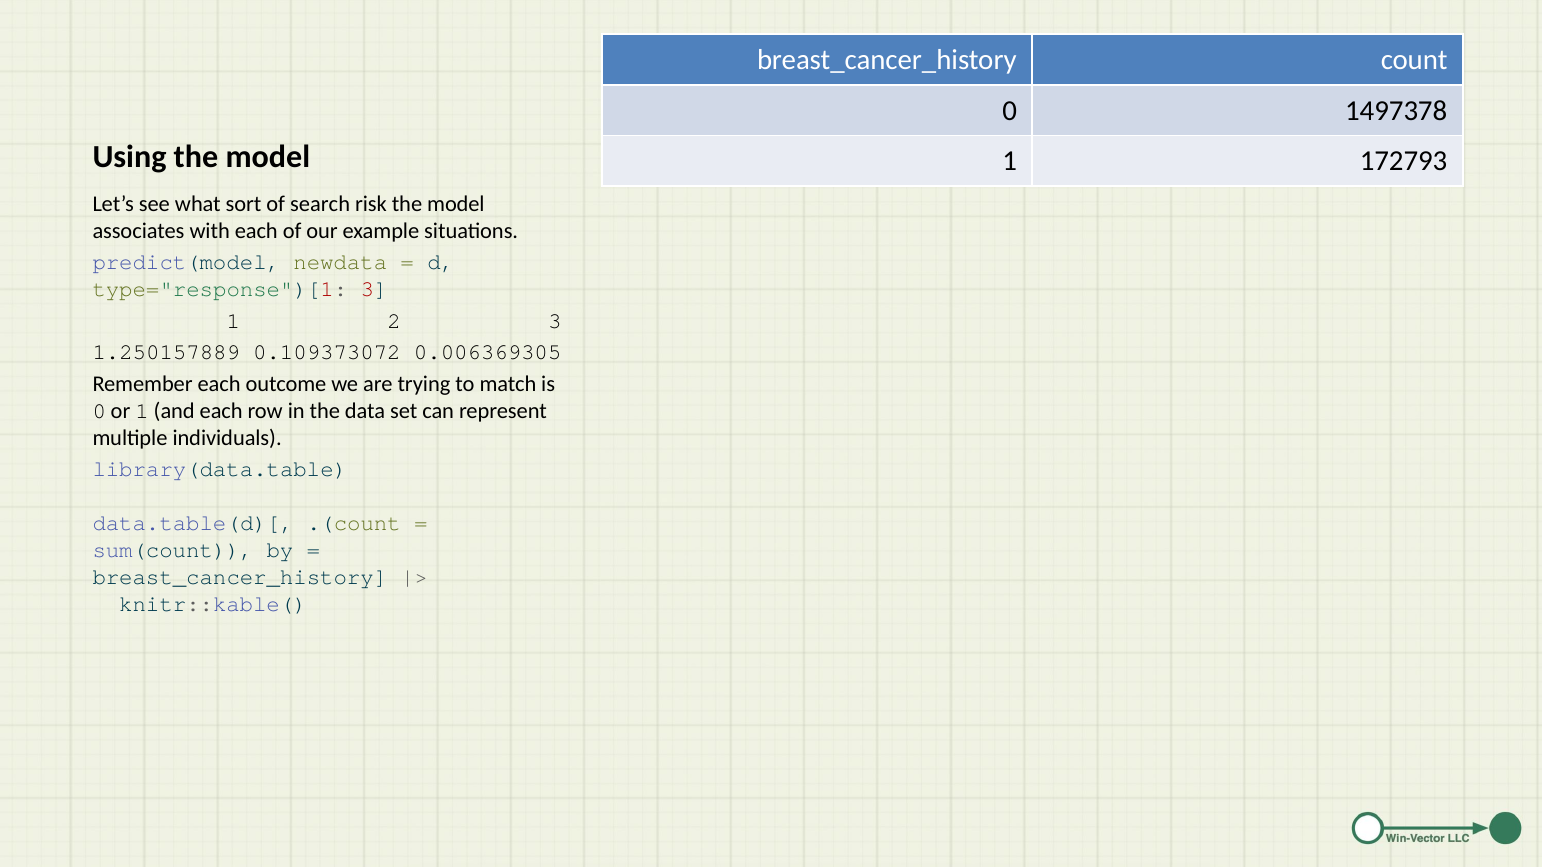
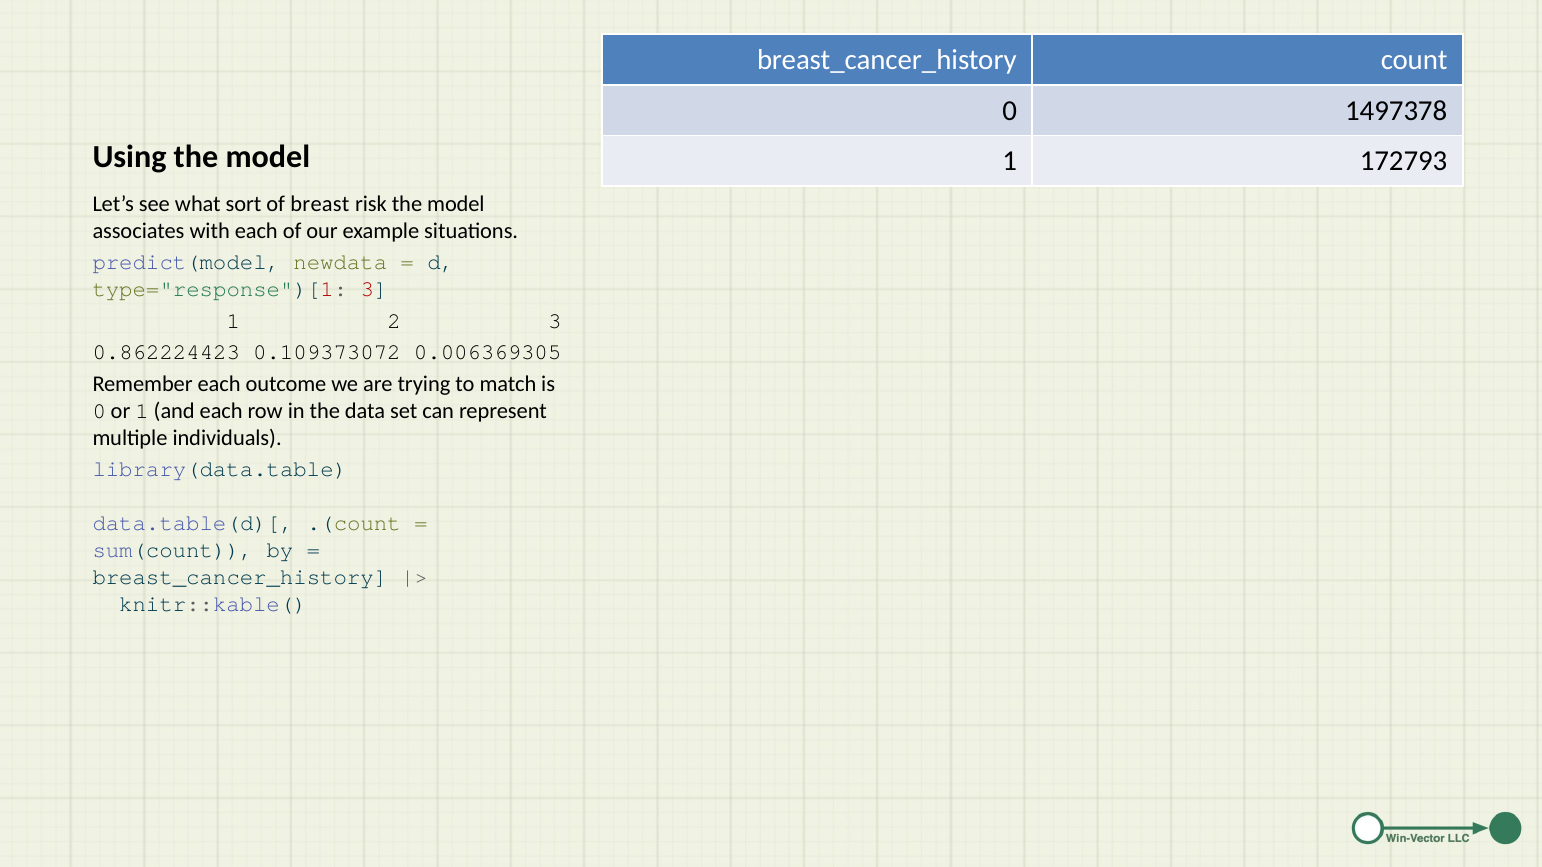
search: search -> breast
1.250157889: 1.250157889 -> 0.862224423
